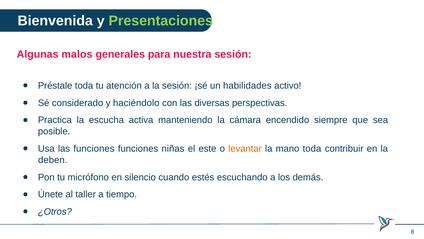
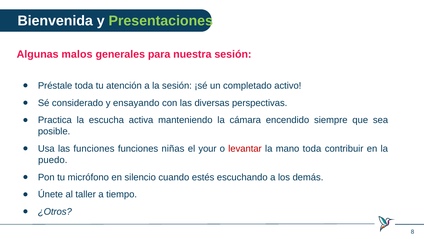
habilidades: habilidades -> completado
haciéndolo: haciéndolo -> ensayando
este: este -> your
levantar colour: orange -> red
deben: deben -> puedo
